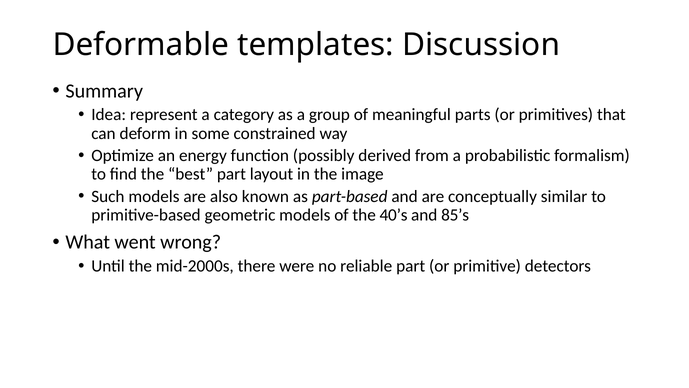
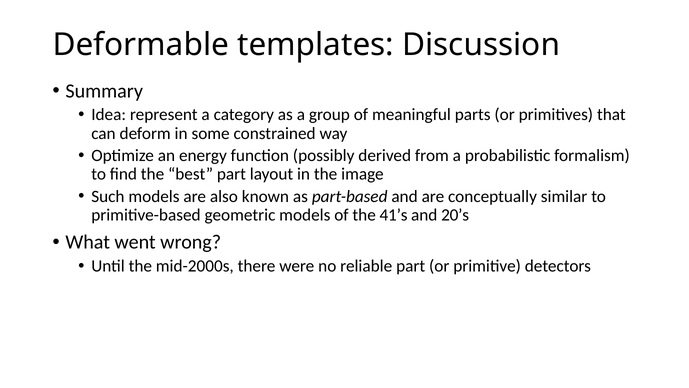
40’s: 40’s -> 41’s
85’s: 85’s -> 20’s
